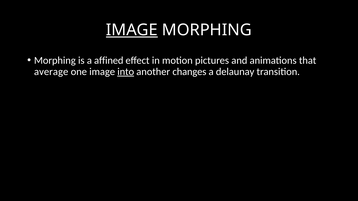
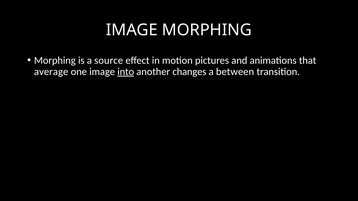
IMAGE at (132, 30) underline: present -> none
affined: affined -> source
delaunay: delaunay -> between
